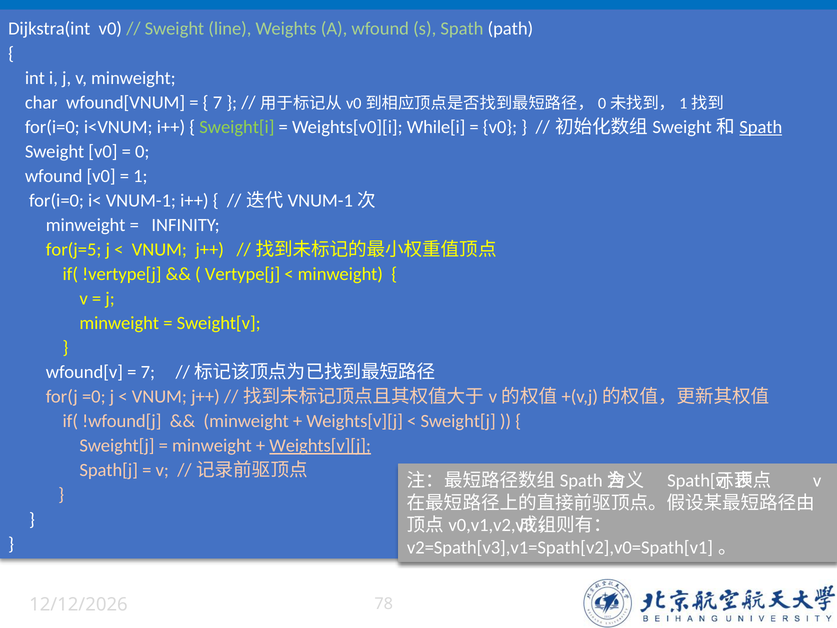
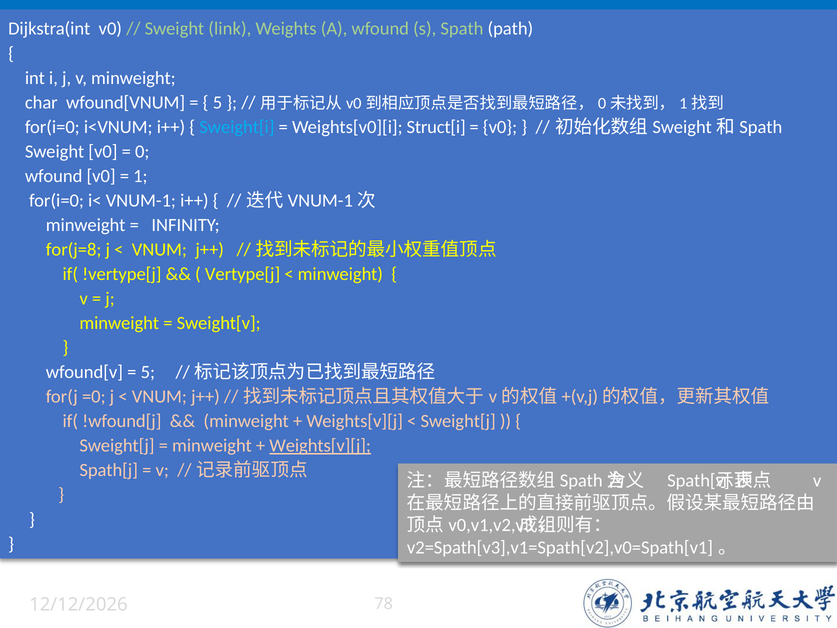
line: line -> link
7 at (217, 102): 7 -> 5
Sweight[i colour: light green -> light blue
While[i: While[i -> Struct[i
Spath at (761, 127) underline: present -> none
for(j=5: for(j=5 -> for(j=8
7 at (148, 372): 7 -> 5
